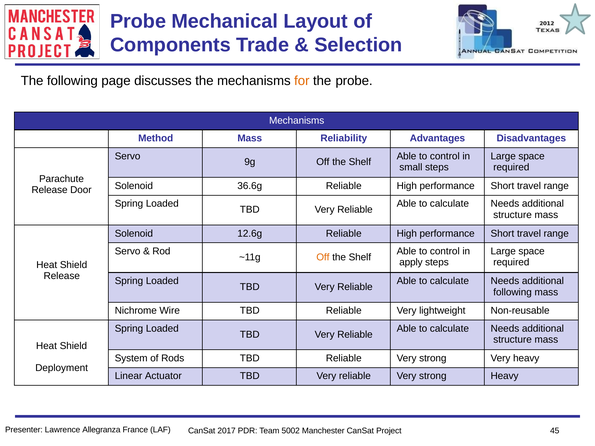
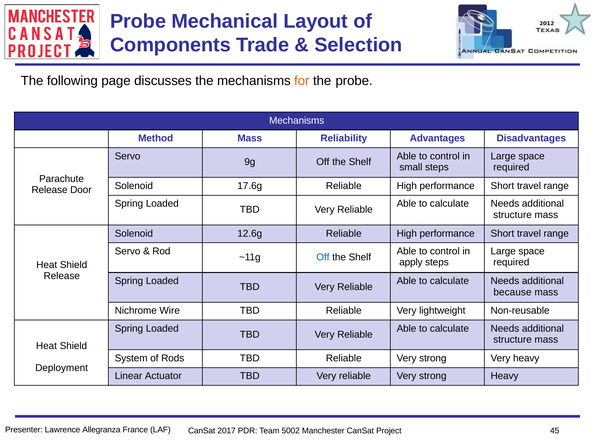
36.6g: 36.6g -> 17.6g
Off at (323, 257) colour: orange -> blue
following at (513, 292): following -> because
